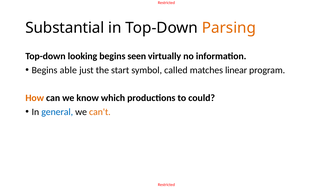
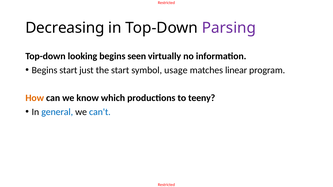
Substantial: Substantial -> Decreasing
Parsing colour: orange -> purple
Begins able: able -> start
called: called -> usage
could: could -> teeny
can't colour: orange -> blue
